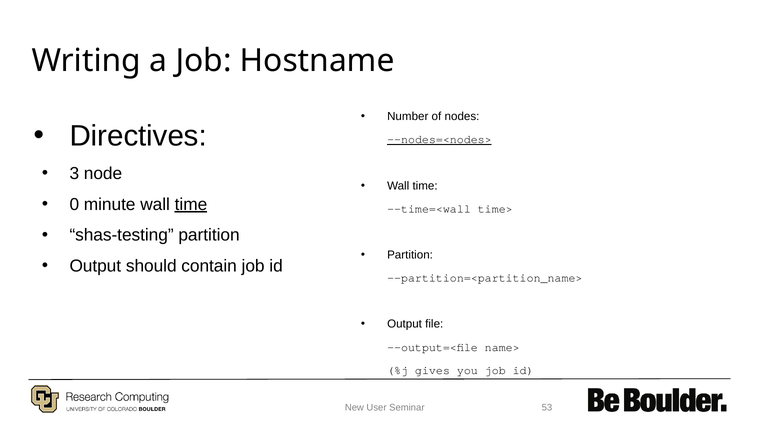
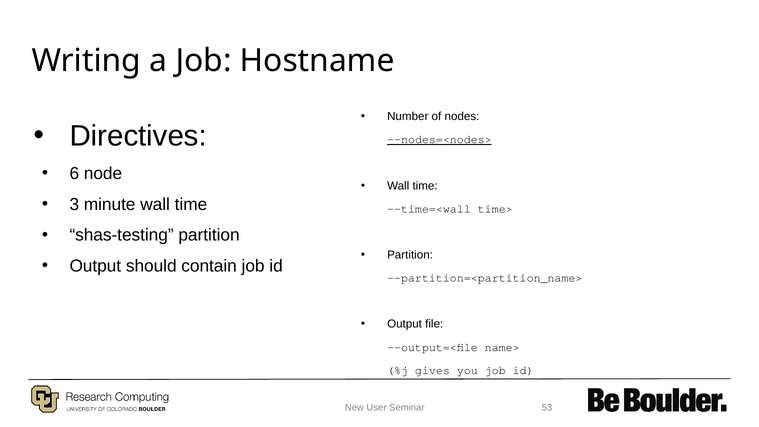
3: 3 -> 6
0: 0 -> 3
time at (191, 204) underline: present -> none
